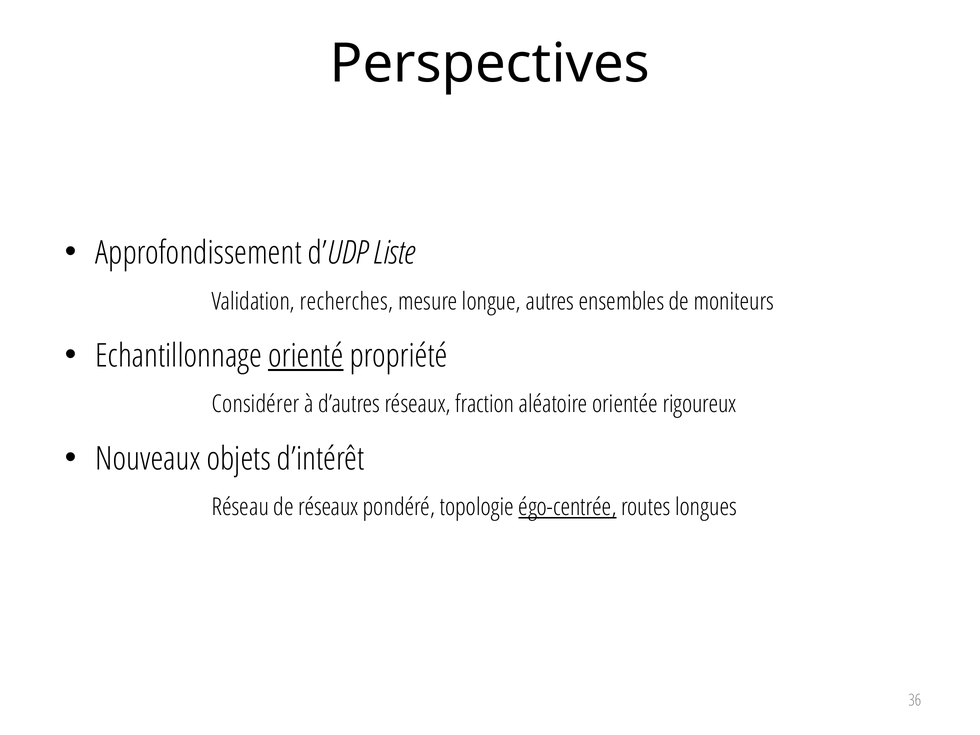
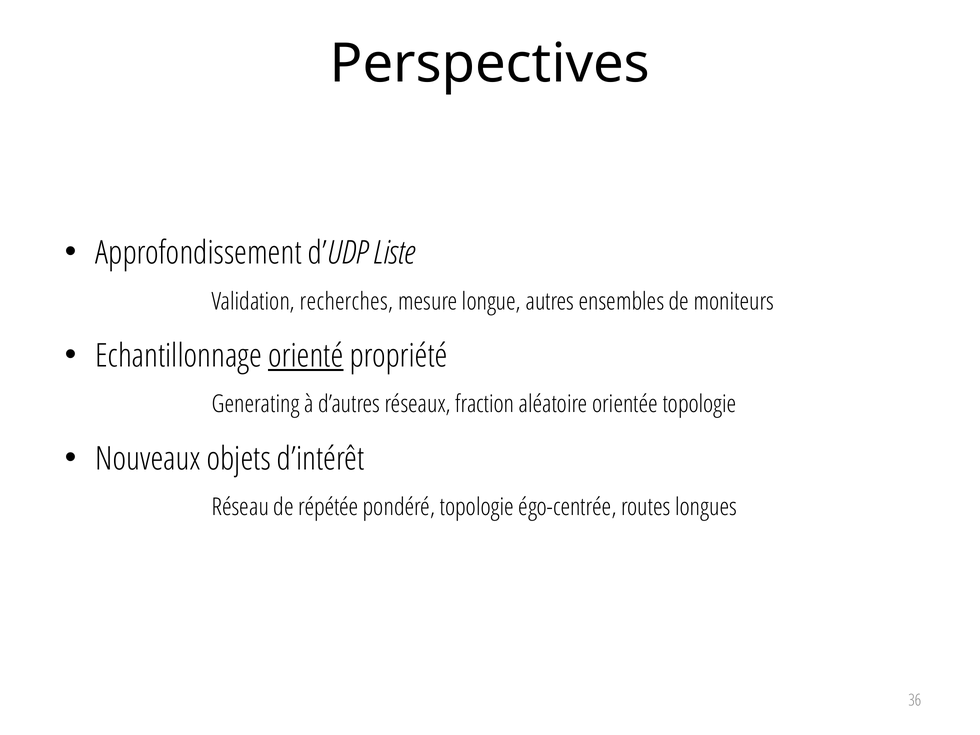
Considérer: Considérer -> Generating
orientée rigoureux: rigoureux -> topologie
de réseaux: réseaux -> répétée
égo-centrée underline: present -> none
